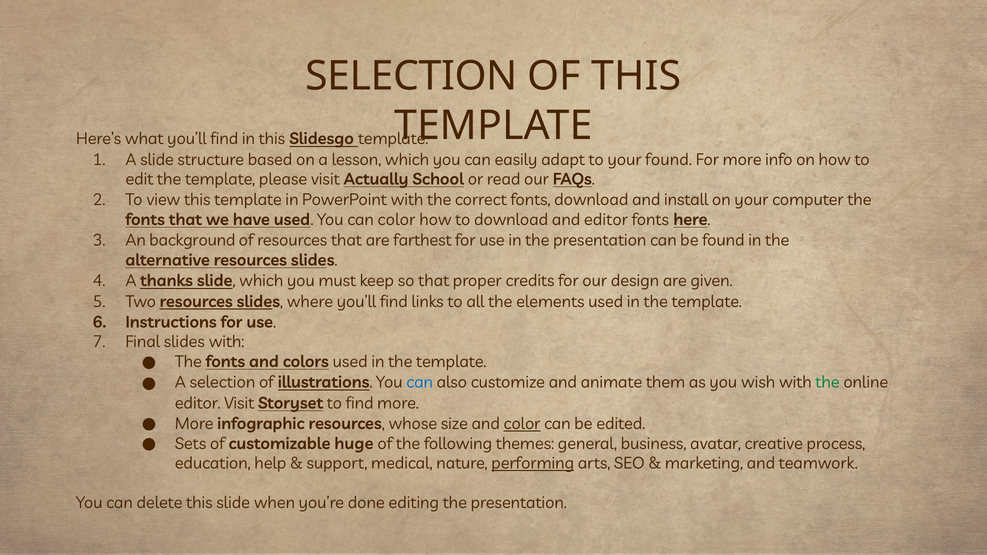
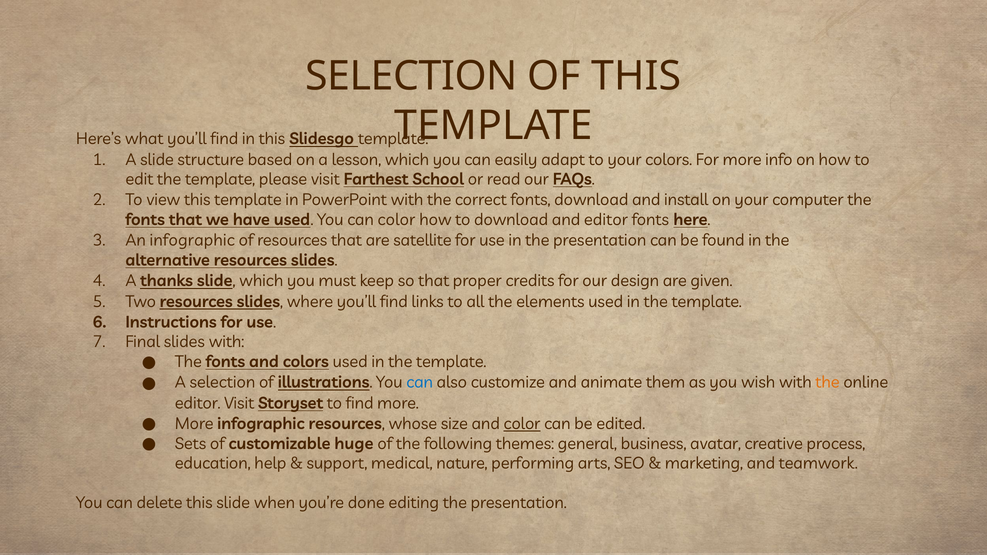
your found: found -> colors
Actually: Actually -> Farthest
An background: background -> infographic
farthest: farthest -> satellite
the at (827, 383) colour: green -> orange
performing underline: present -> none
